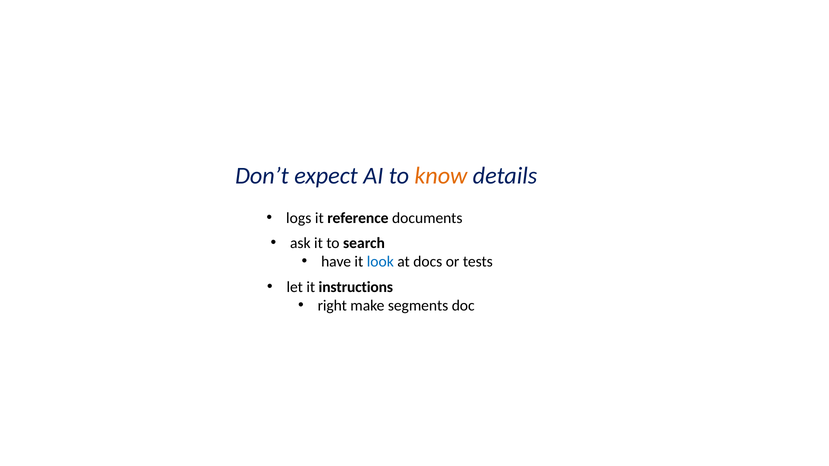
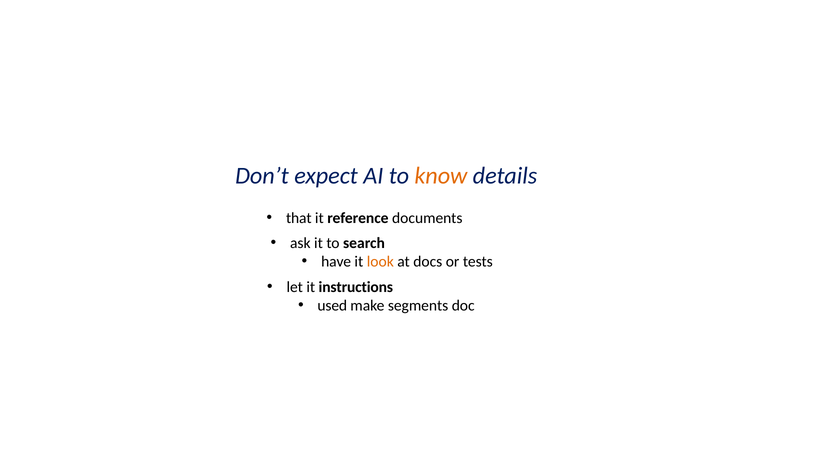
logs: logs -> that
look colour: blue -> orange
right: right -> used
